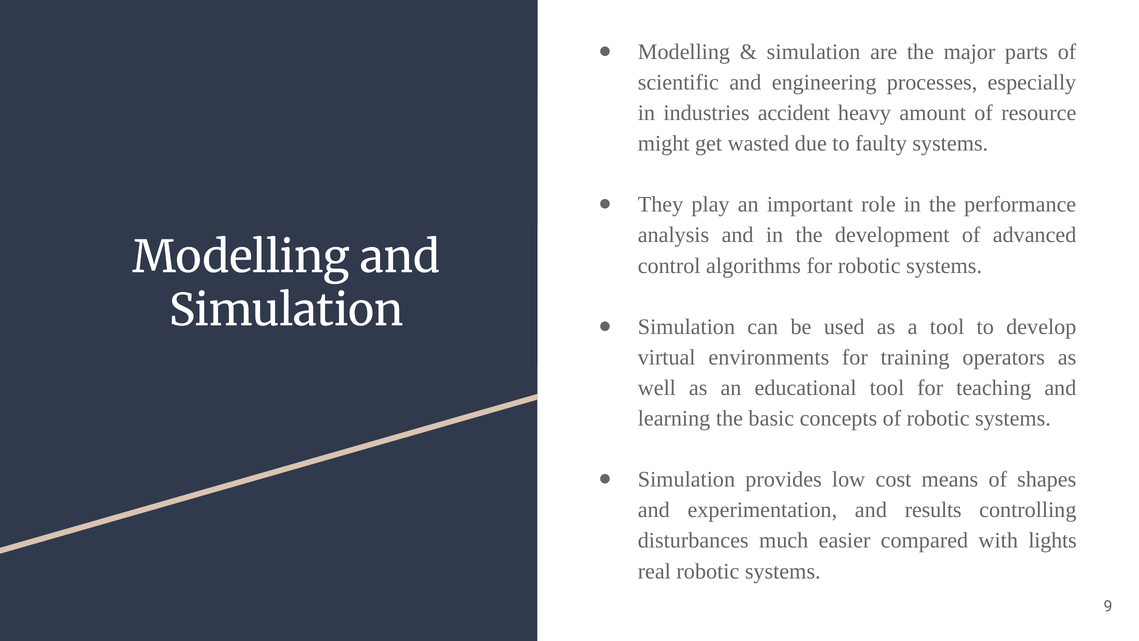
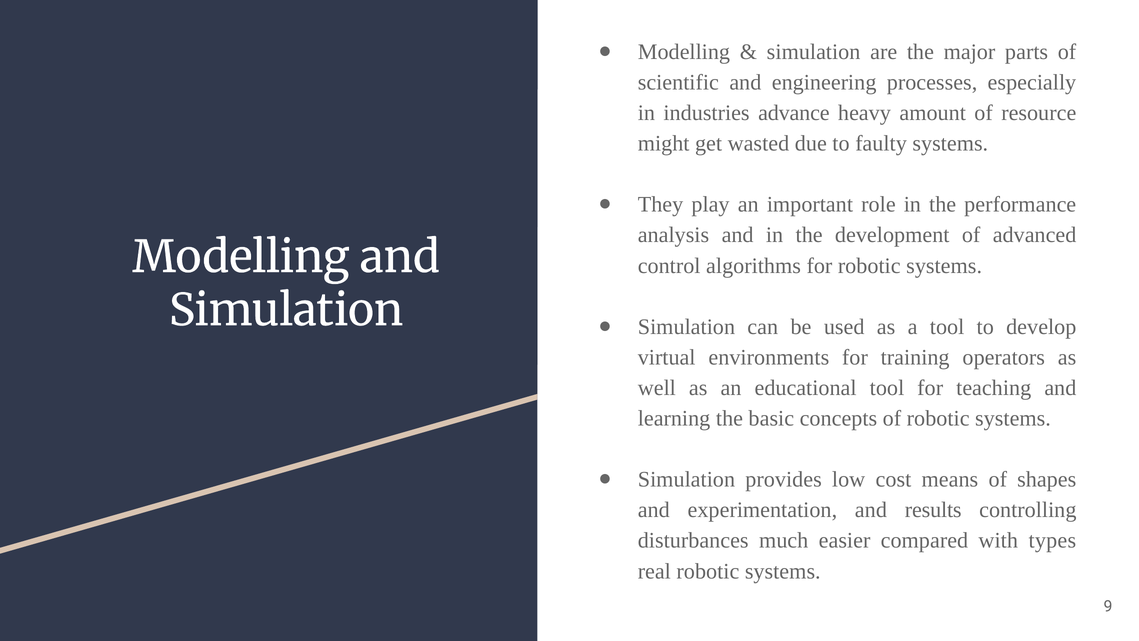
accident: accident -> advance
lights: lights -> types
